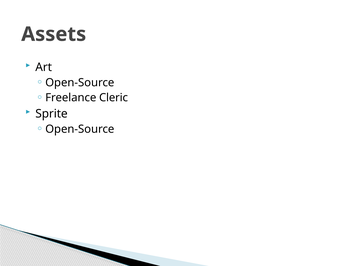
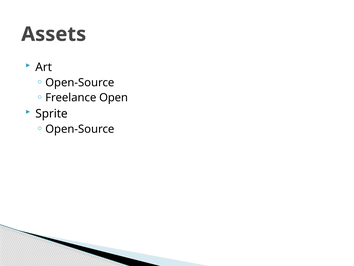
Cleric: Cleric -> Open
